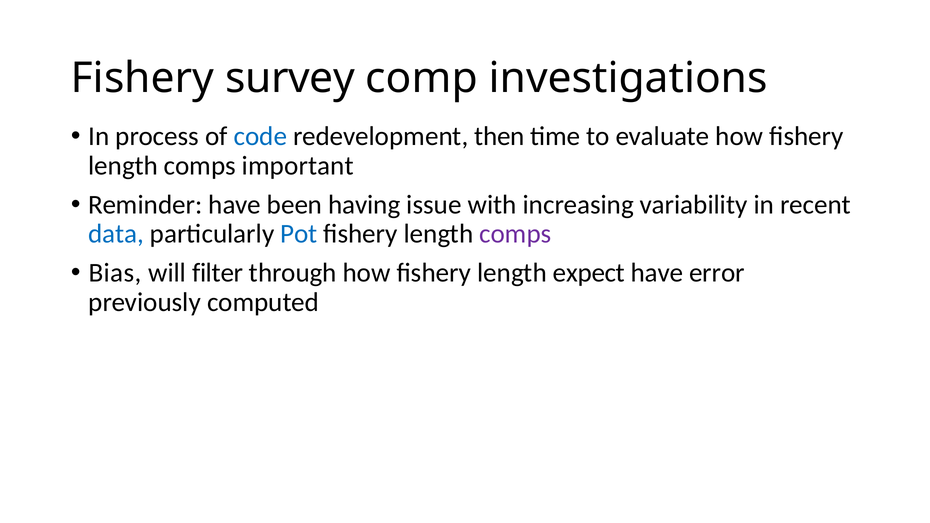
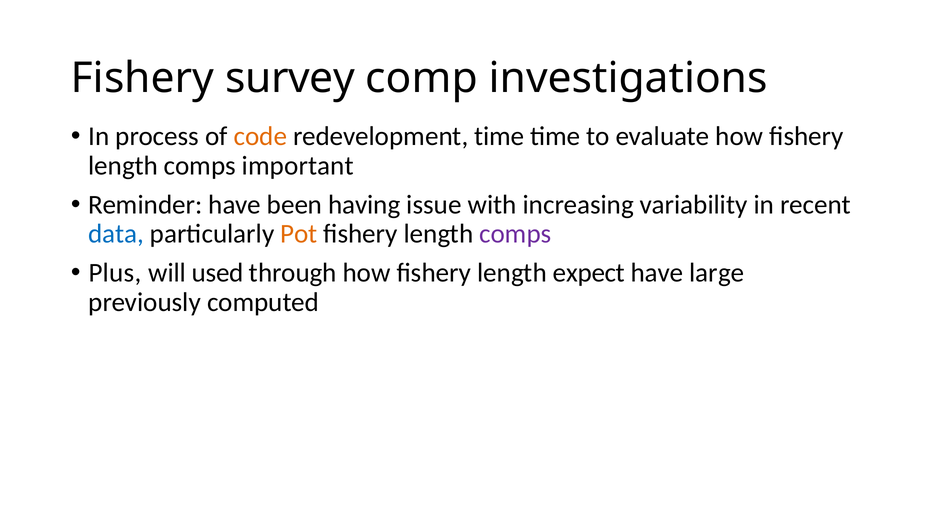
code colour: blue -> orange
redevelopment then: then -> time
Pot colour: blue -> orange
Bias: Bias -> Plus
filter: filter -> used
error: error -> large
